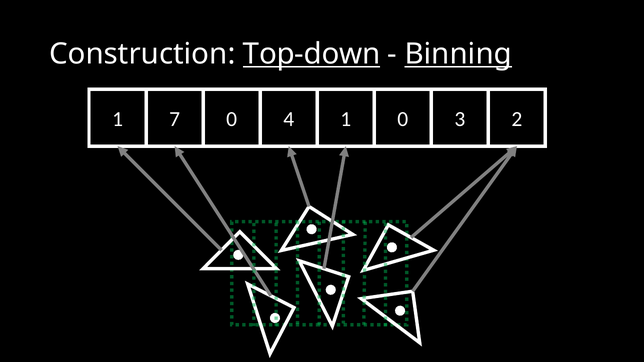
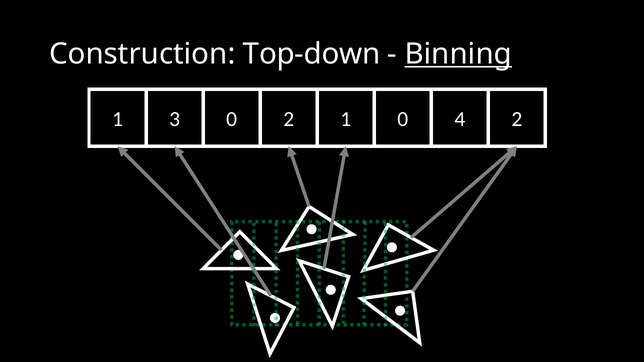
Top-down underline: present -> none
7: 7 -> 3
0 4: 4 -> 2
3: 3 -> 4
